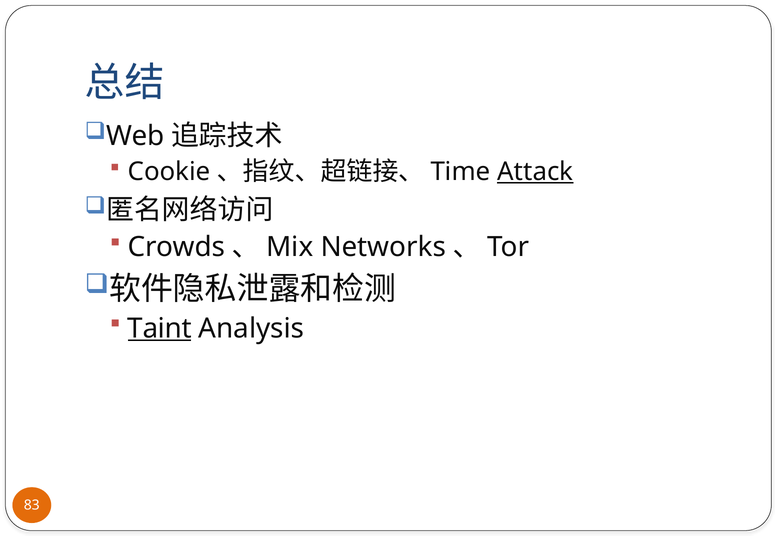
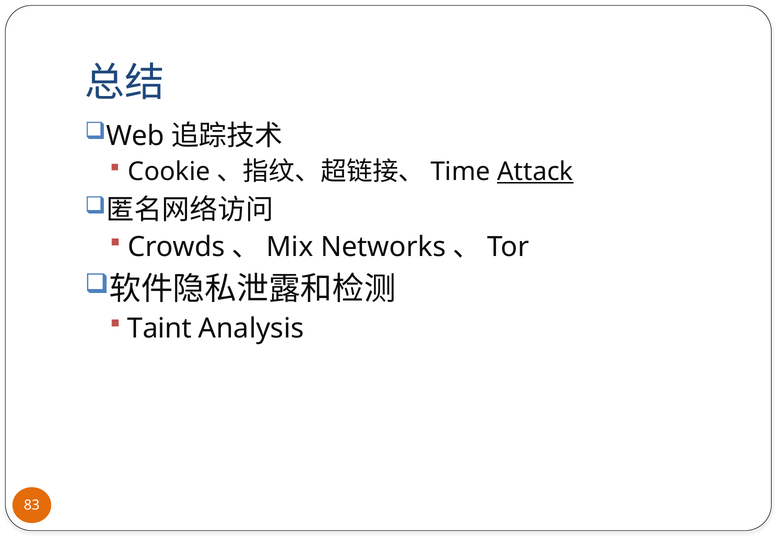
Taint underline: present -> none
